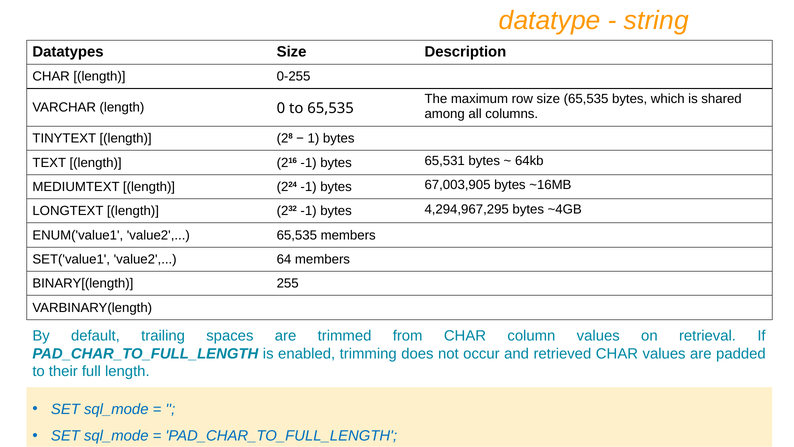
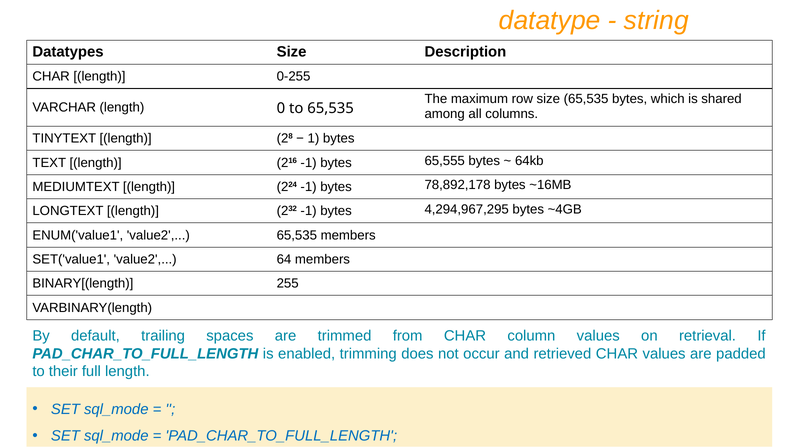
65,531: 65,531 -> 65,555
67,003,905: 67,003,905 -> 78,892,178
